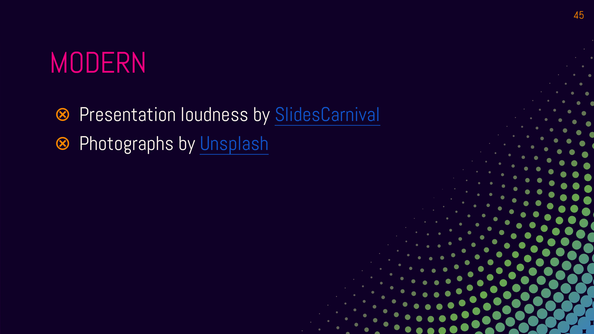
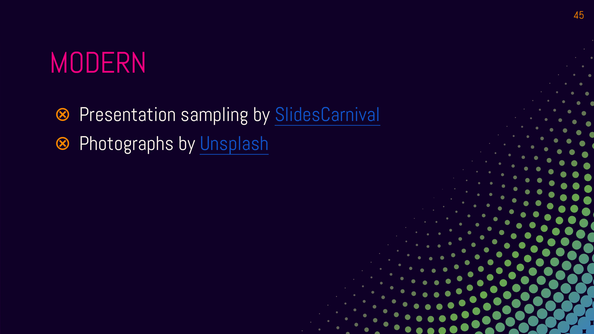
loudness: loudness -> sampling
